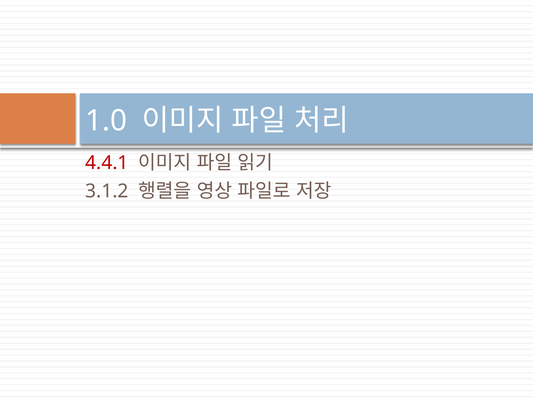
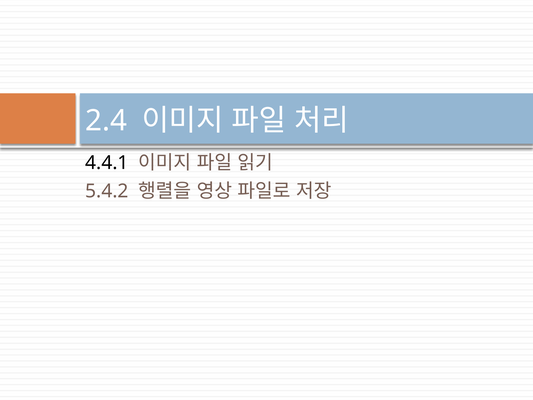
1.0: 1.0 -> 2.4
4.4.1 colour: red -> black
3.1.2: 3.1.2 -> 5.4.2
